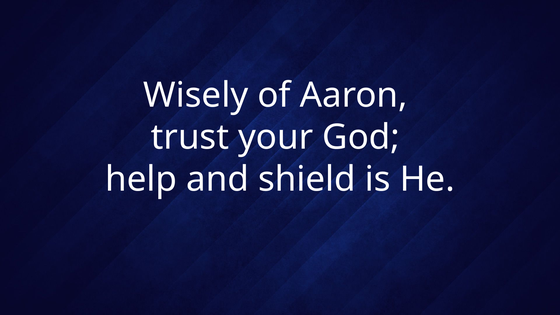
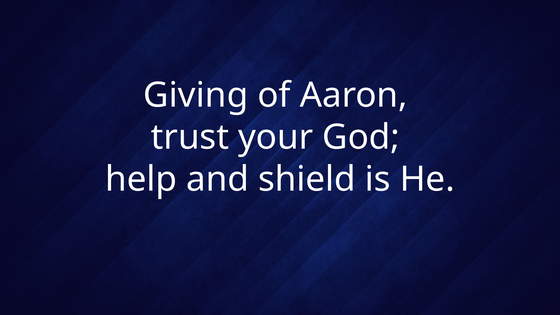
Wisely: Wisely -> Giving
